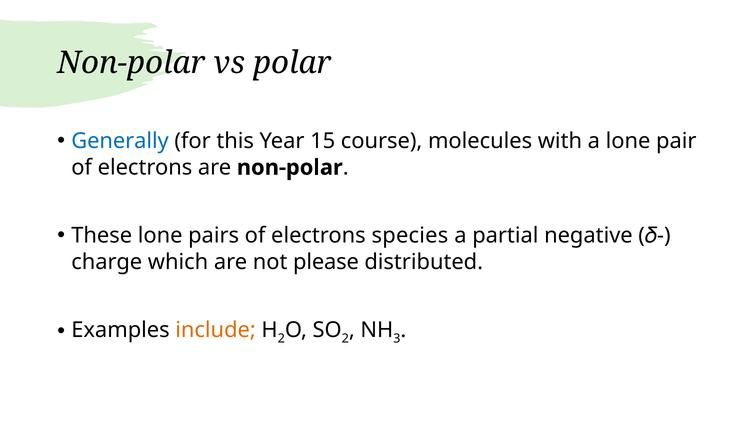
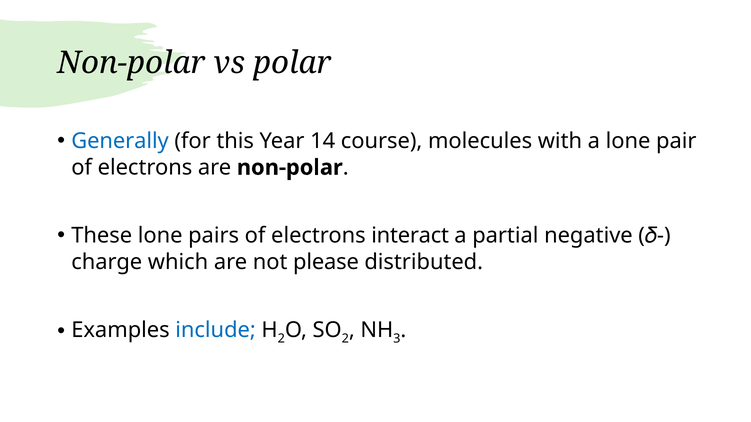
15: 15 -> 14
species: species -> interact
include colour: orange -> blue
